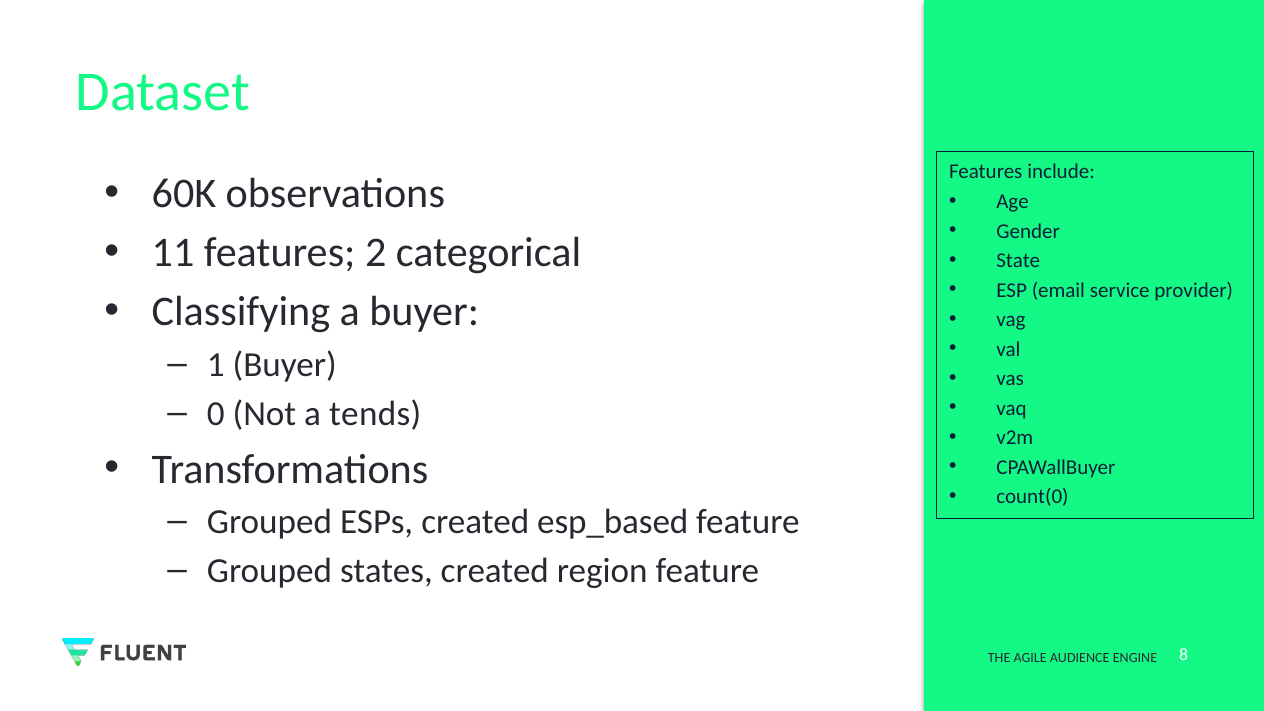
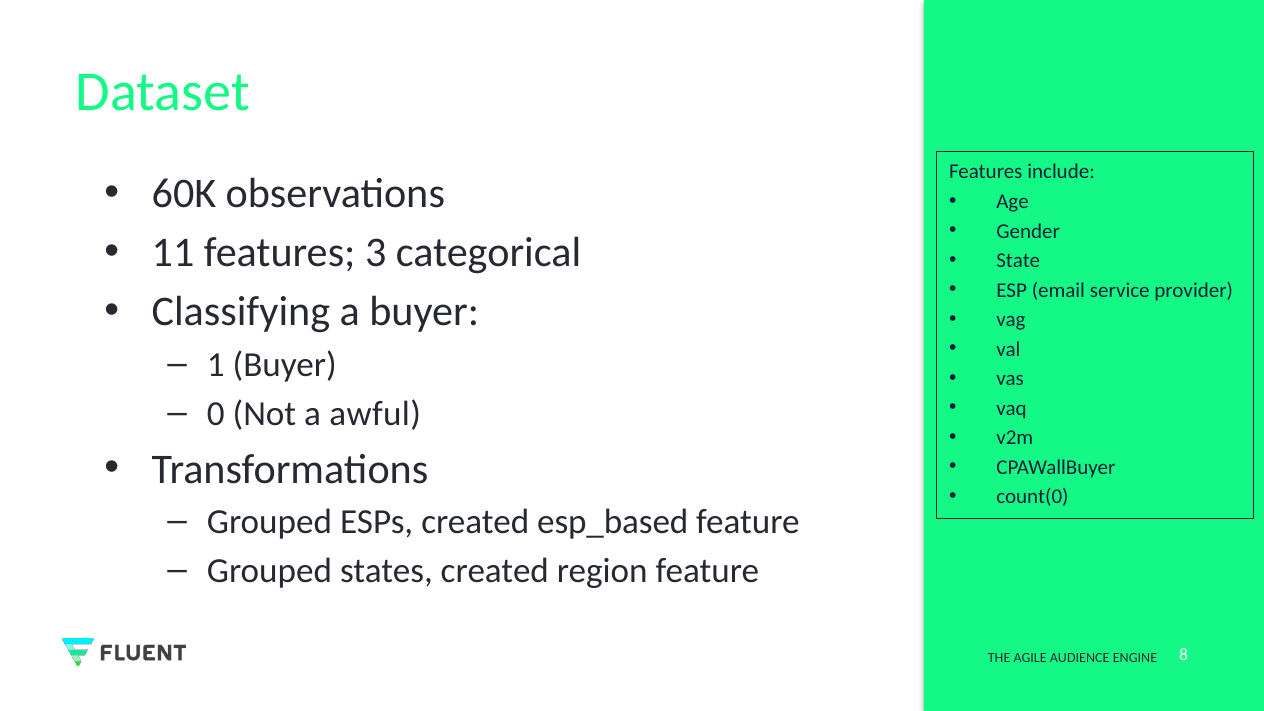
2: 2 -> 3
tends: tends -> awful
